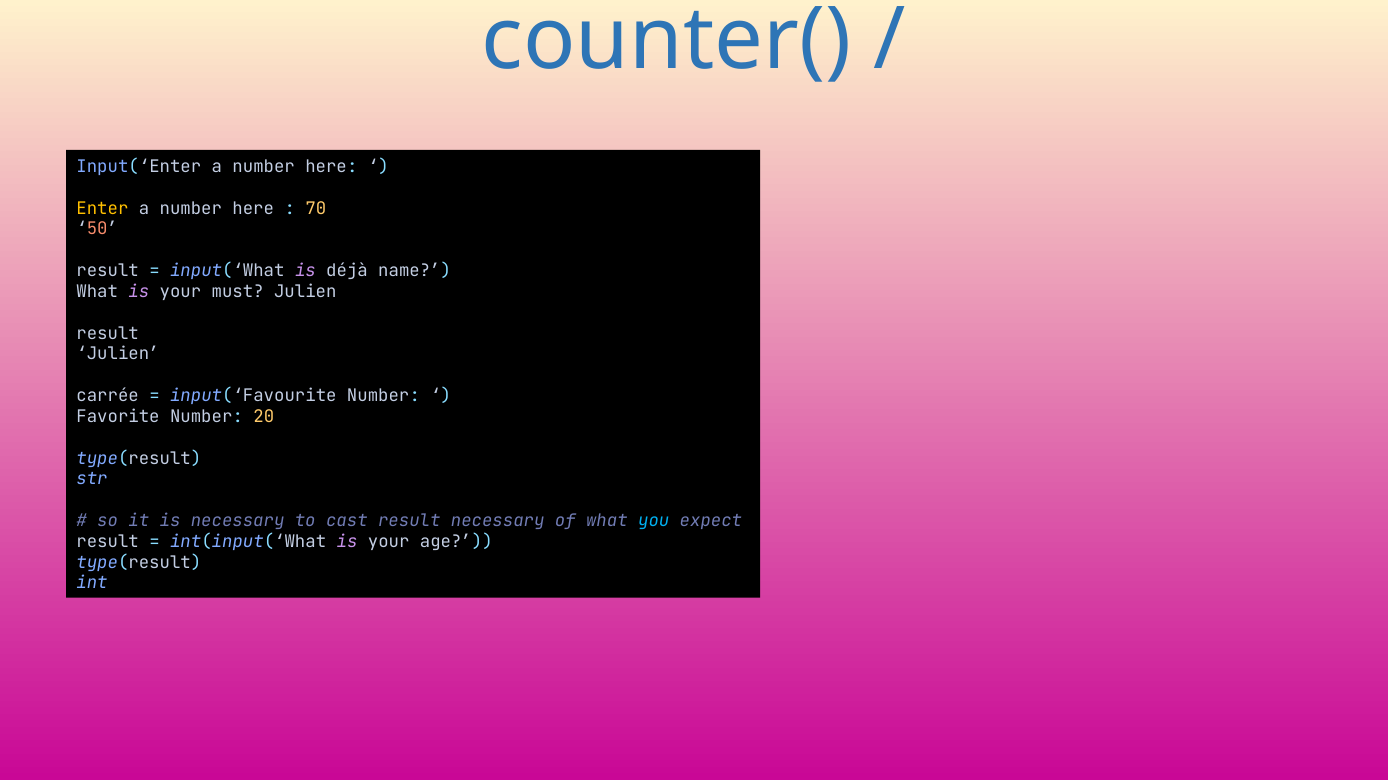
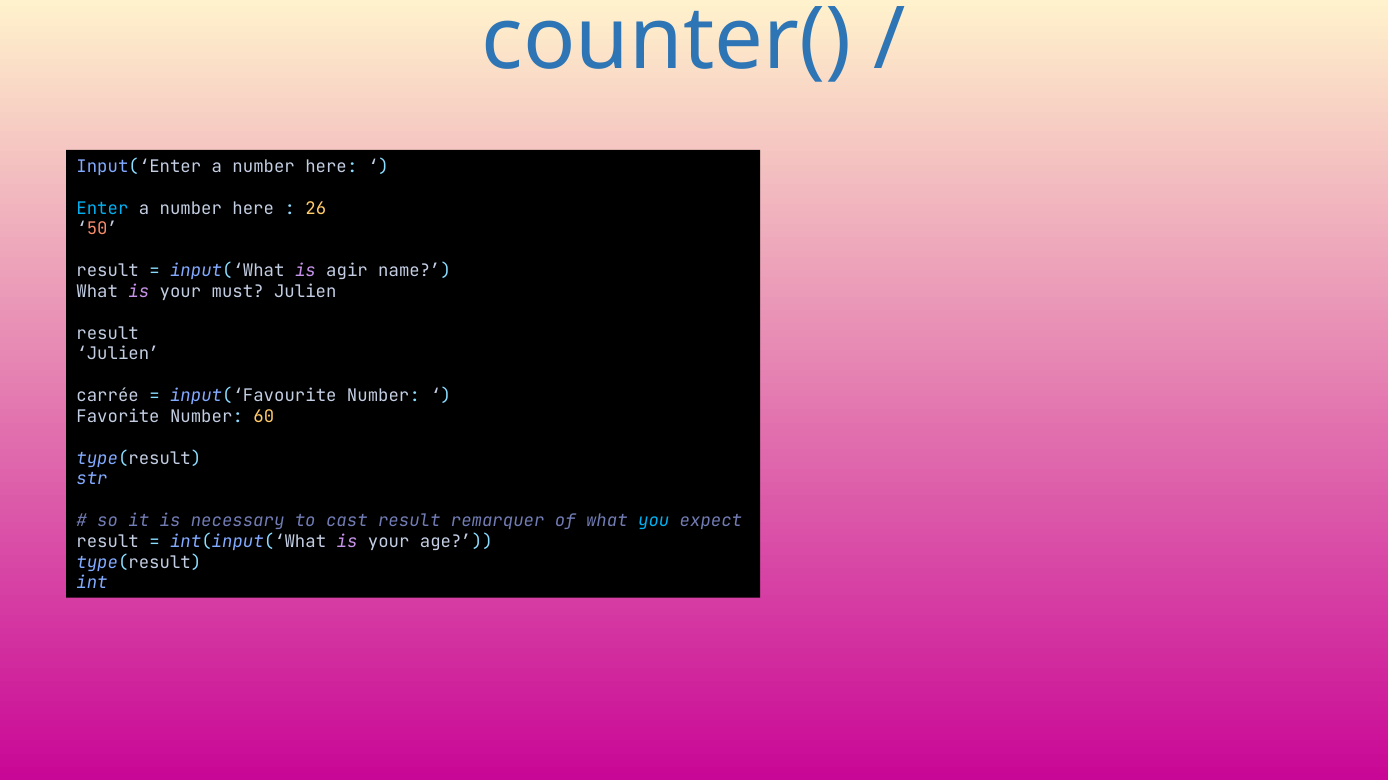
Enter colour: yellow -> light blue
70: 70 -> 26
déjà: déjà -> agir
20: 20 -> 60
result necessary: necessary -> remarquer
